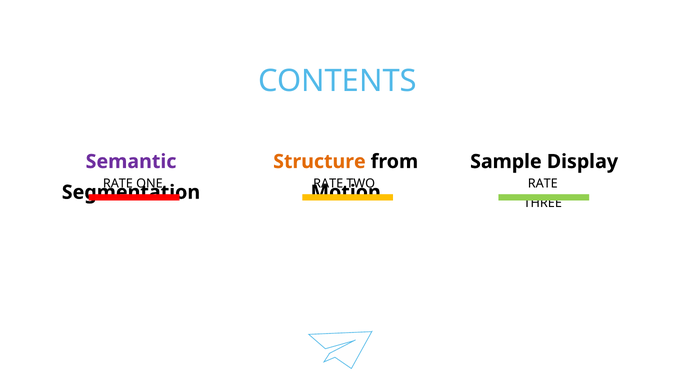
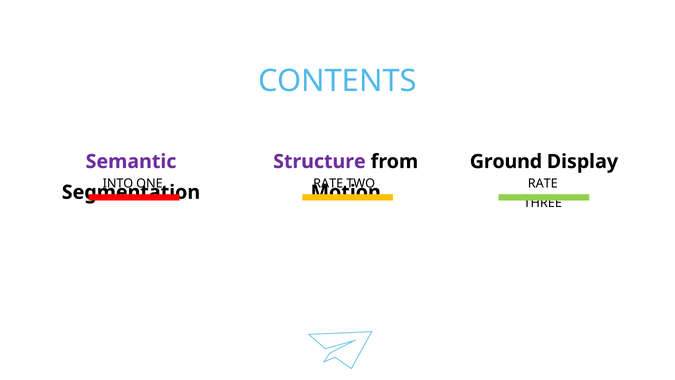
Structure colour: orange -> purple
Sample: Sample -> Ground
RATE at (118, 183): RATE -> INTO
